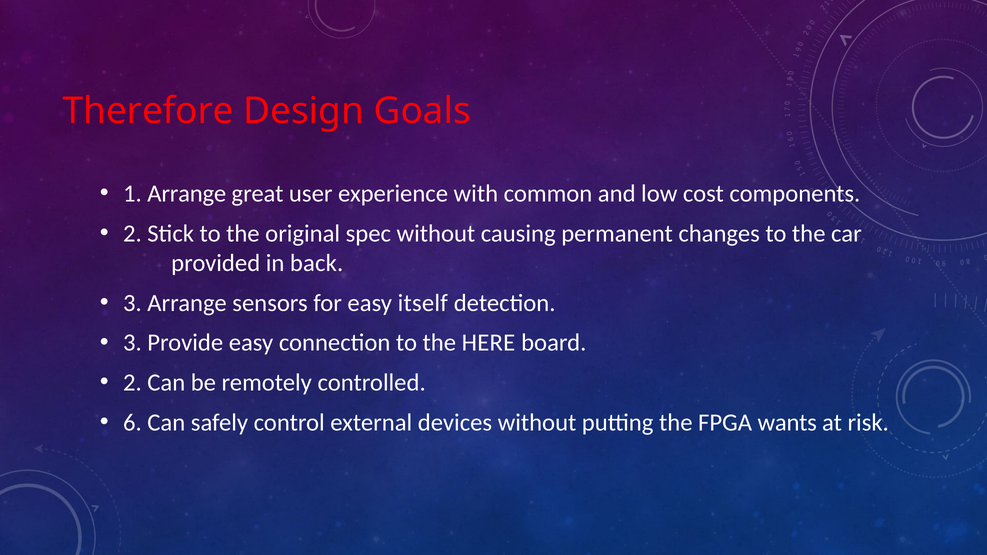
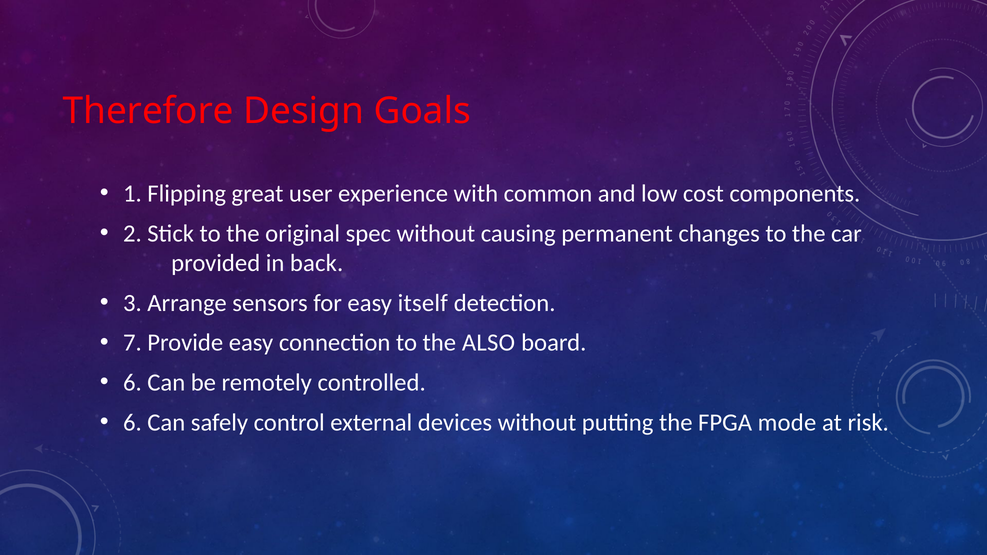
1 Arrange: Arrange -> Flipping
3 at (132, 343): 3 -> 7
HERE: HERE -> ALSO
2 at (132, 383): 2 -> 6
wants: wants -> mode
